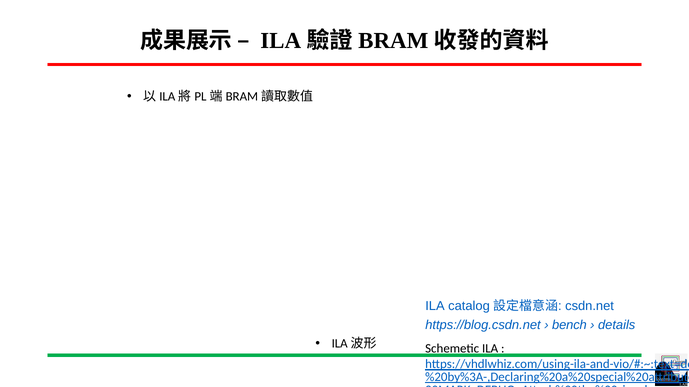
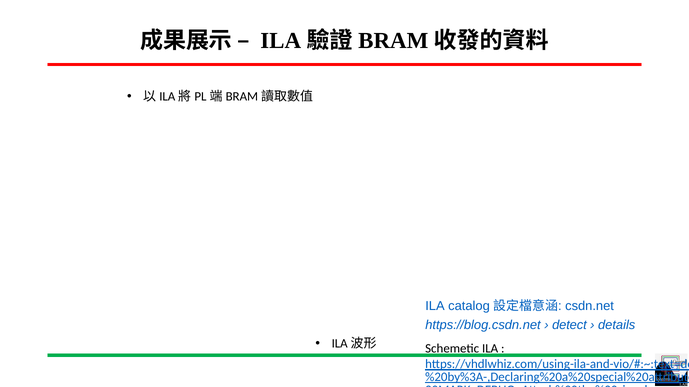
bench: bench -> detect
